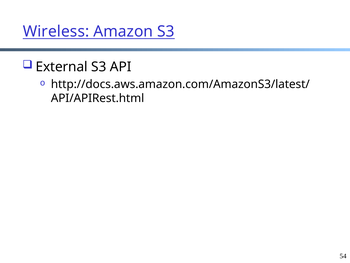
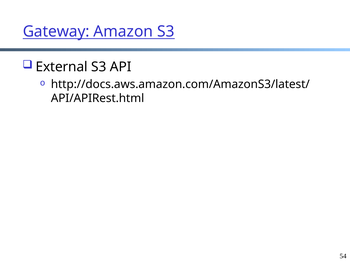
Wireless: Wireless -> Gateway
